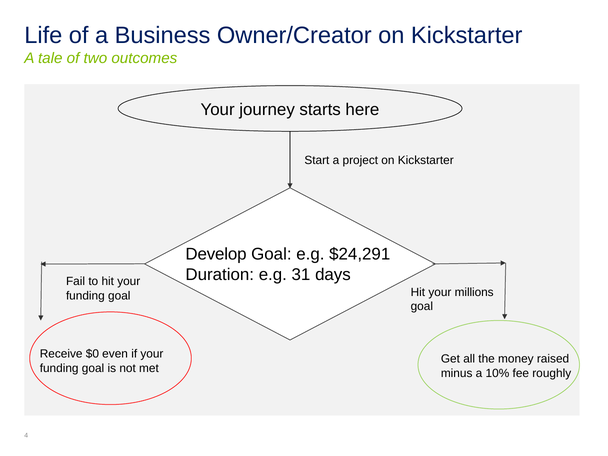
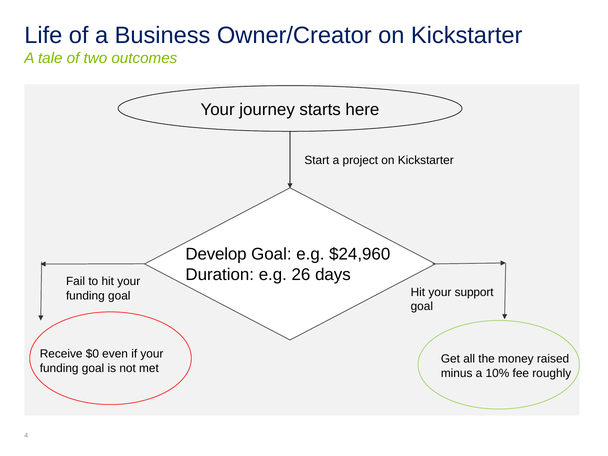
$24,291: $24,291 -> $24,960
31: 31 -> 26
millions: millions -> support
